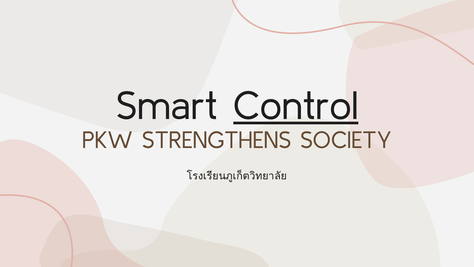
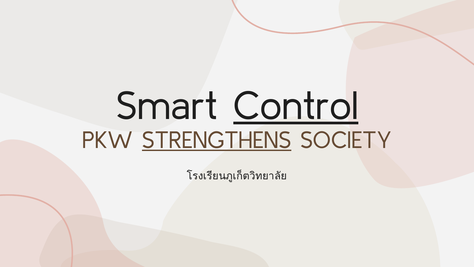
STRENGTHENS underline: none -> present
